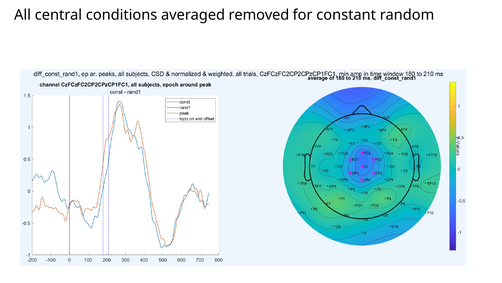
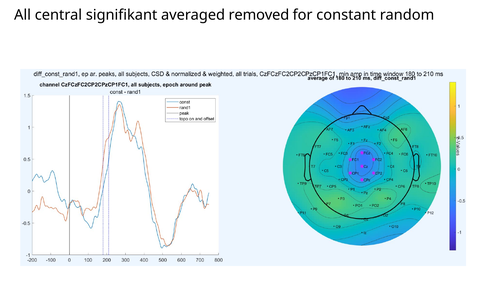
conditions: conditions -> signifikant
